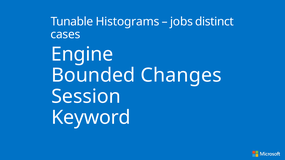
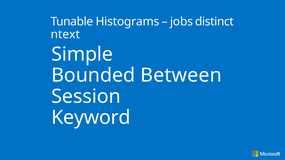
cases: cases -> ntext
Engine: Engine -> Simple
Changes: Changes -> Between
